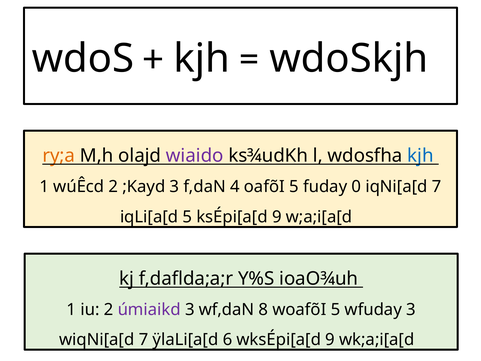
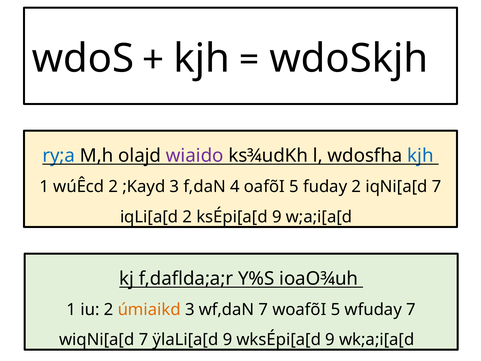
ry;a colour: orange -> blue
fuday 0: 0 -> 2
iqLi[a[d 5: 5 -> 2
úmiaikd colour: purple -> orange
wf,daN 8: 8 -> 7
wfuday 3: 3 -> 7
ÿlaLi[a[d 6: 6 -> 9
